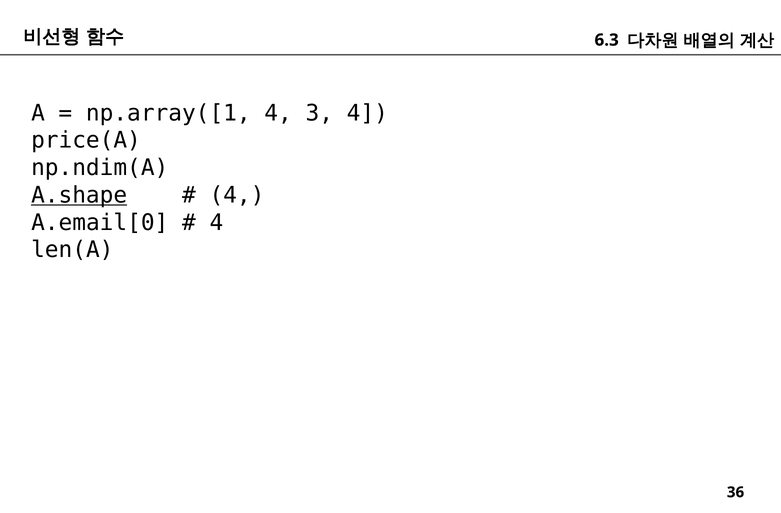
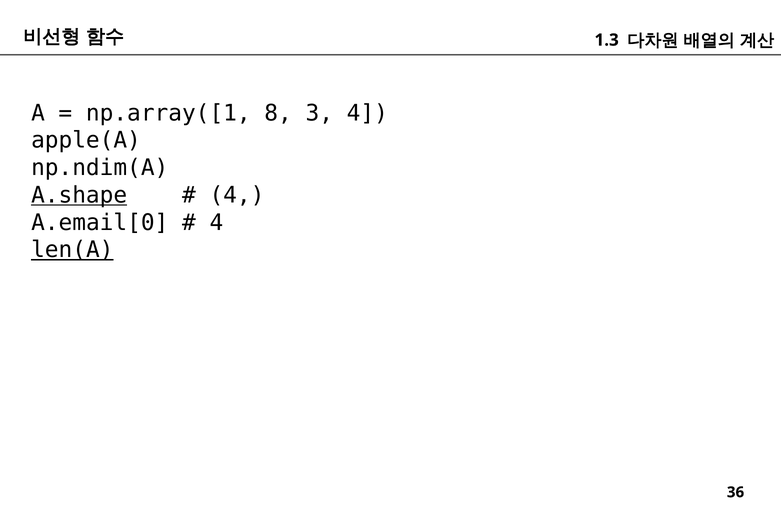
6.3: 6.3 -> 1.3
np.array([1 4: 4 -> 8
price(A: price(A -> apple(A
len(A underline: none -> present
